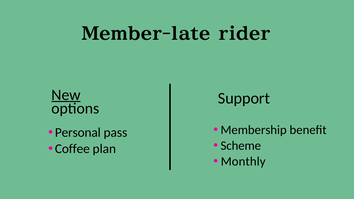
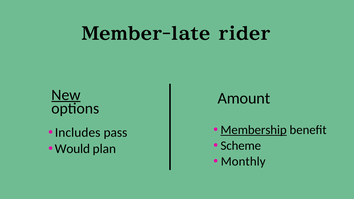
Support: Support -> Amount
Membership underline: none -> present
Personal: Personal -> Includes
Coffee: Coffee -> Would
